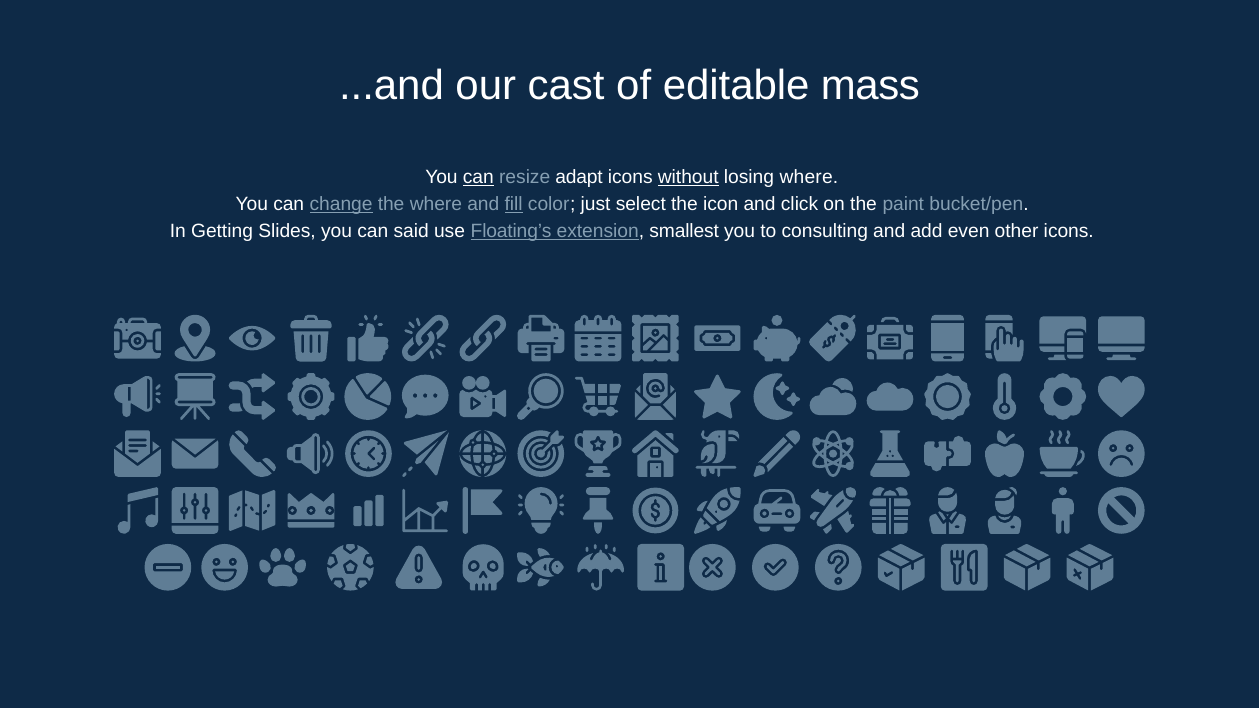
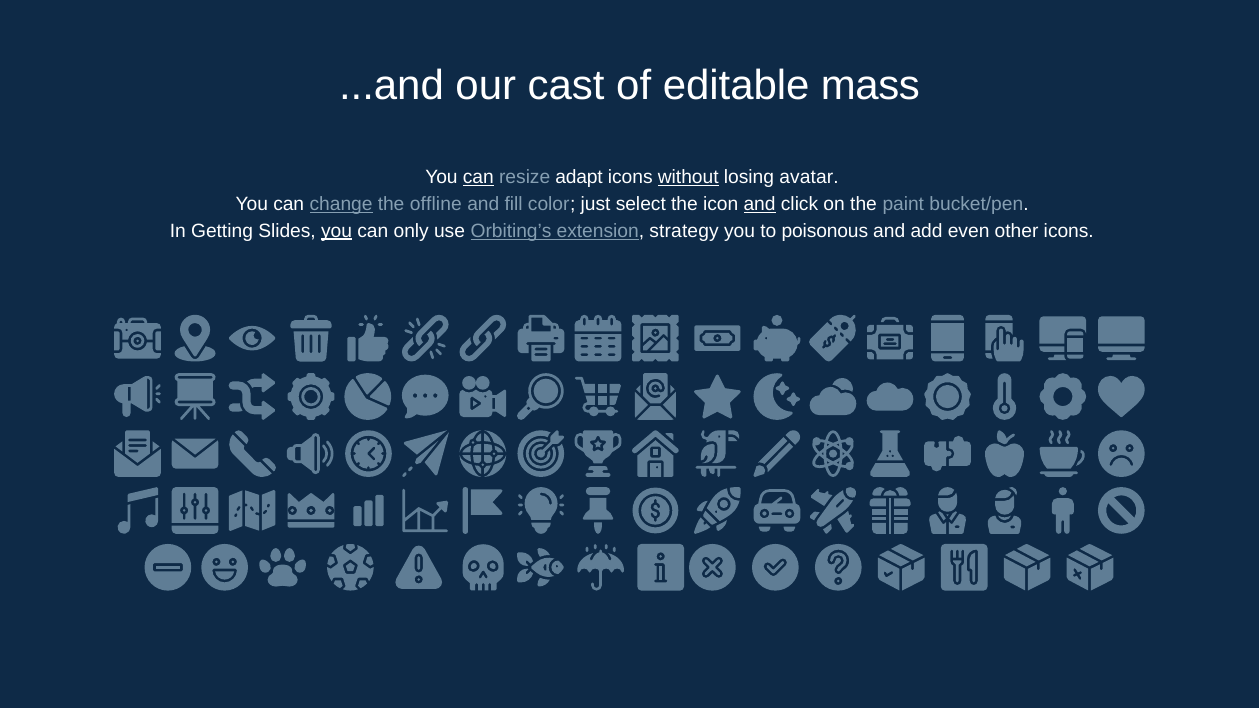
losing where: where -> avatar
the where: where -> offline
fill underline: present -> none
and at (760, 204) underline: none -> present
you at (337, 231) underline: none -> present
said: said -> only
Floating’s: Floating’s -> Orbiting’s
smallest: smallest -> strategy
consulting: consulting -> poisonous
